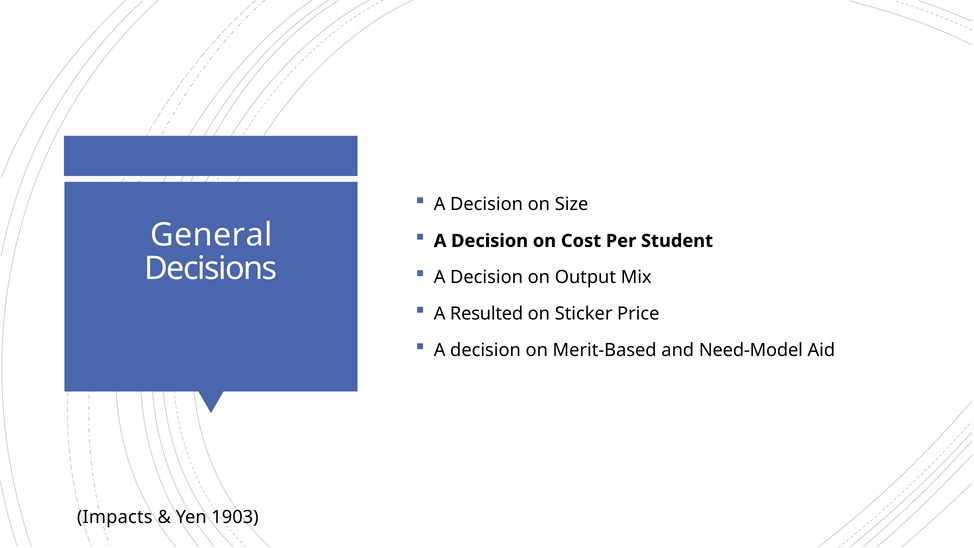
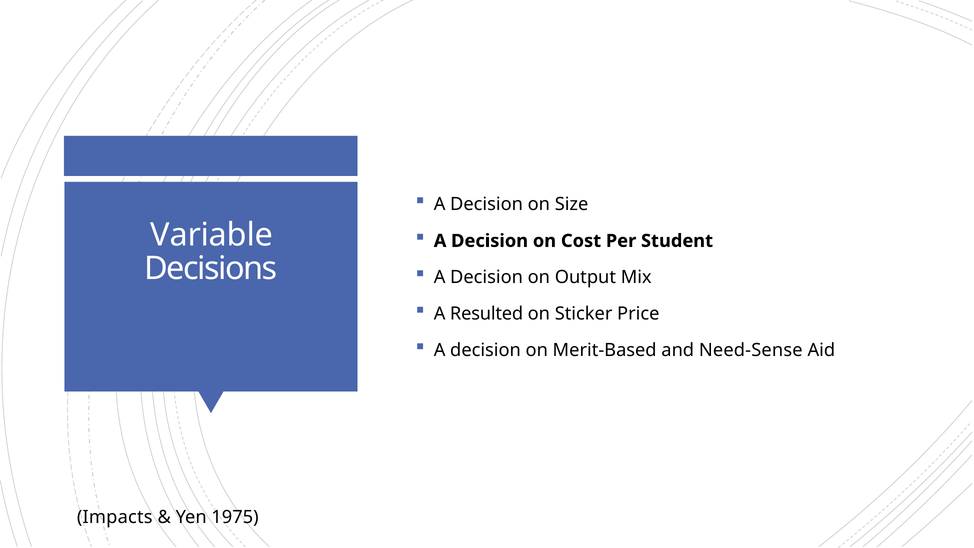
General: General -> Variable
Need-Model: Need-Model -> Need-Sense
1903: 1903 -> 1975
